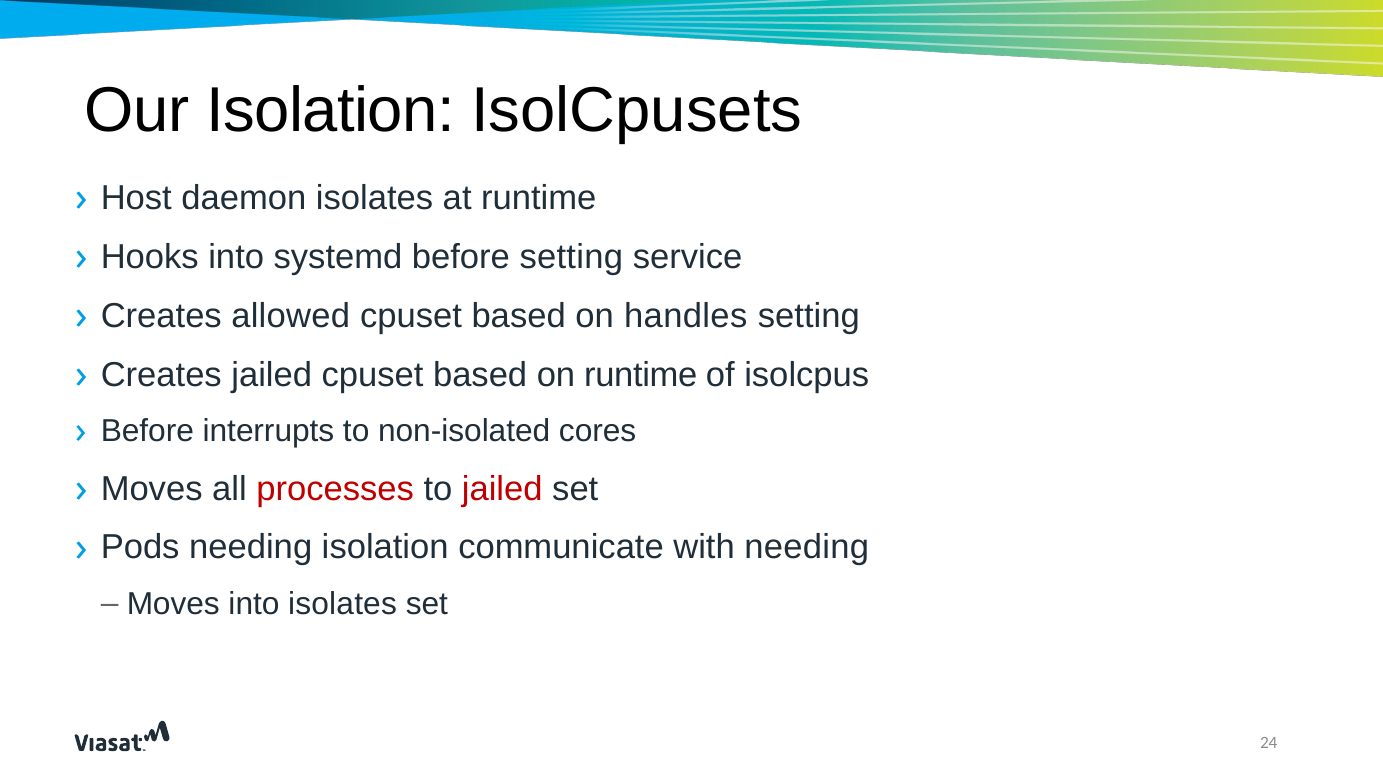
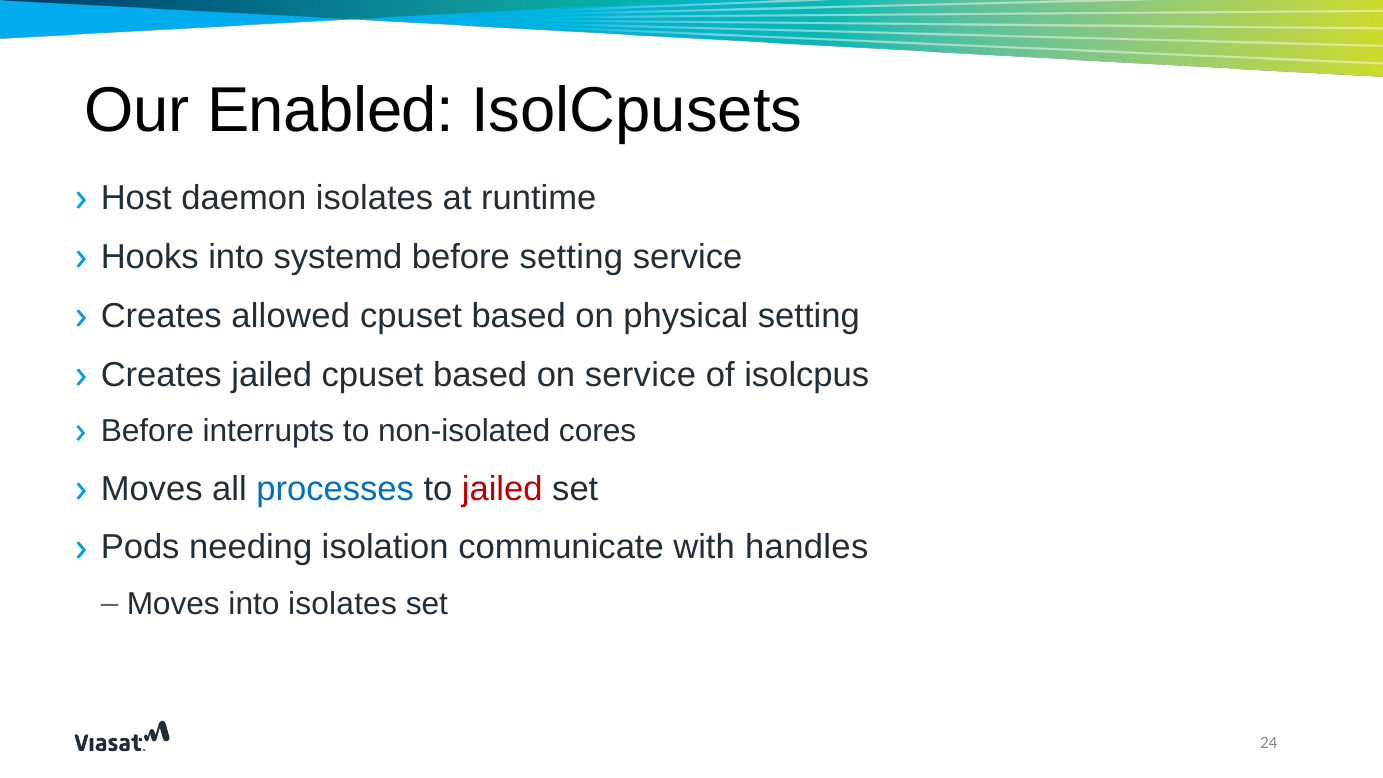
Our Isolation: Isolation -> Enabled
handles: handles -> physical
on runtime: runtime -> service
processes colour: red -> blue
with needing: needing -> handles
